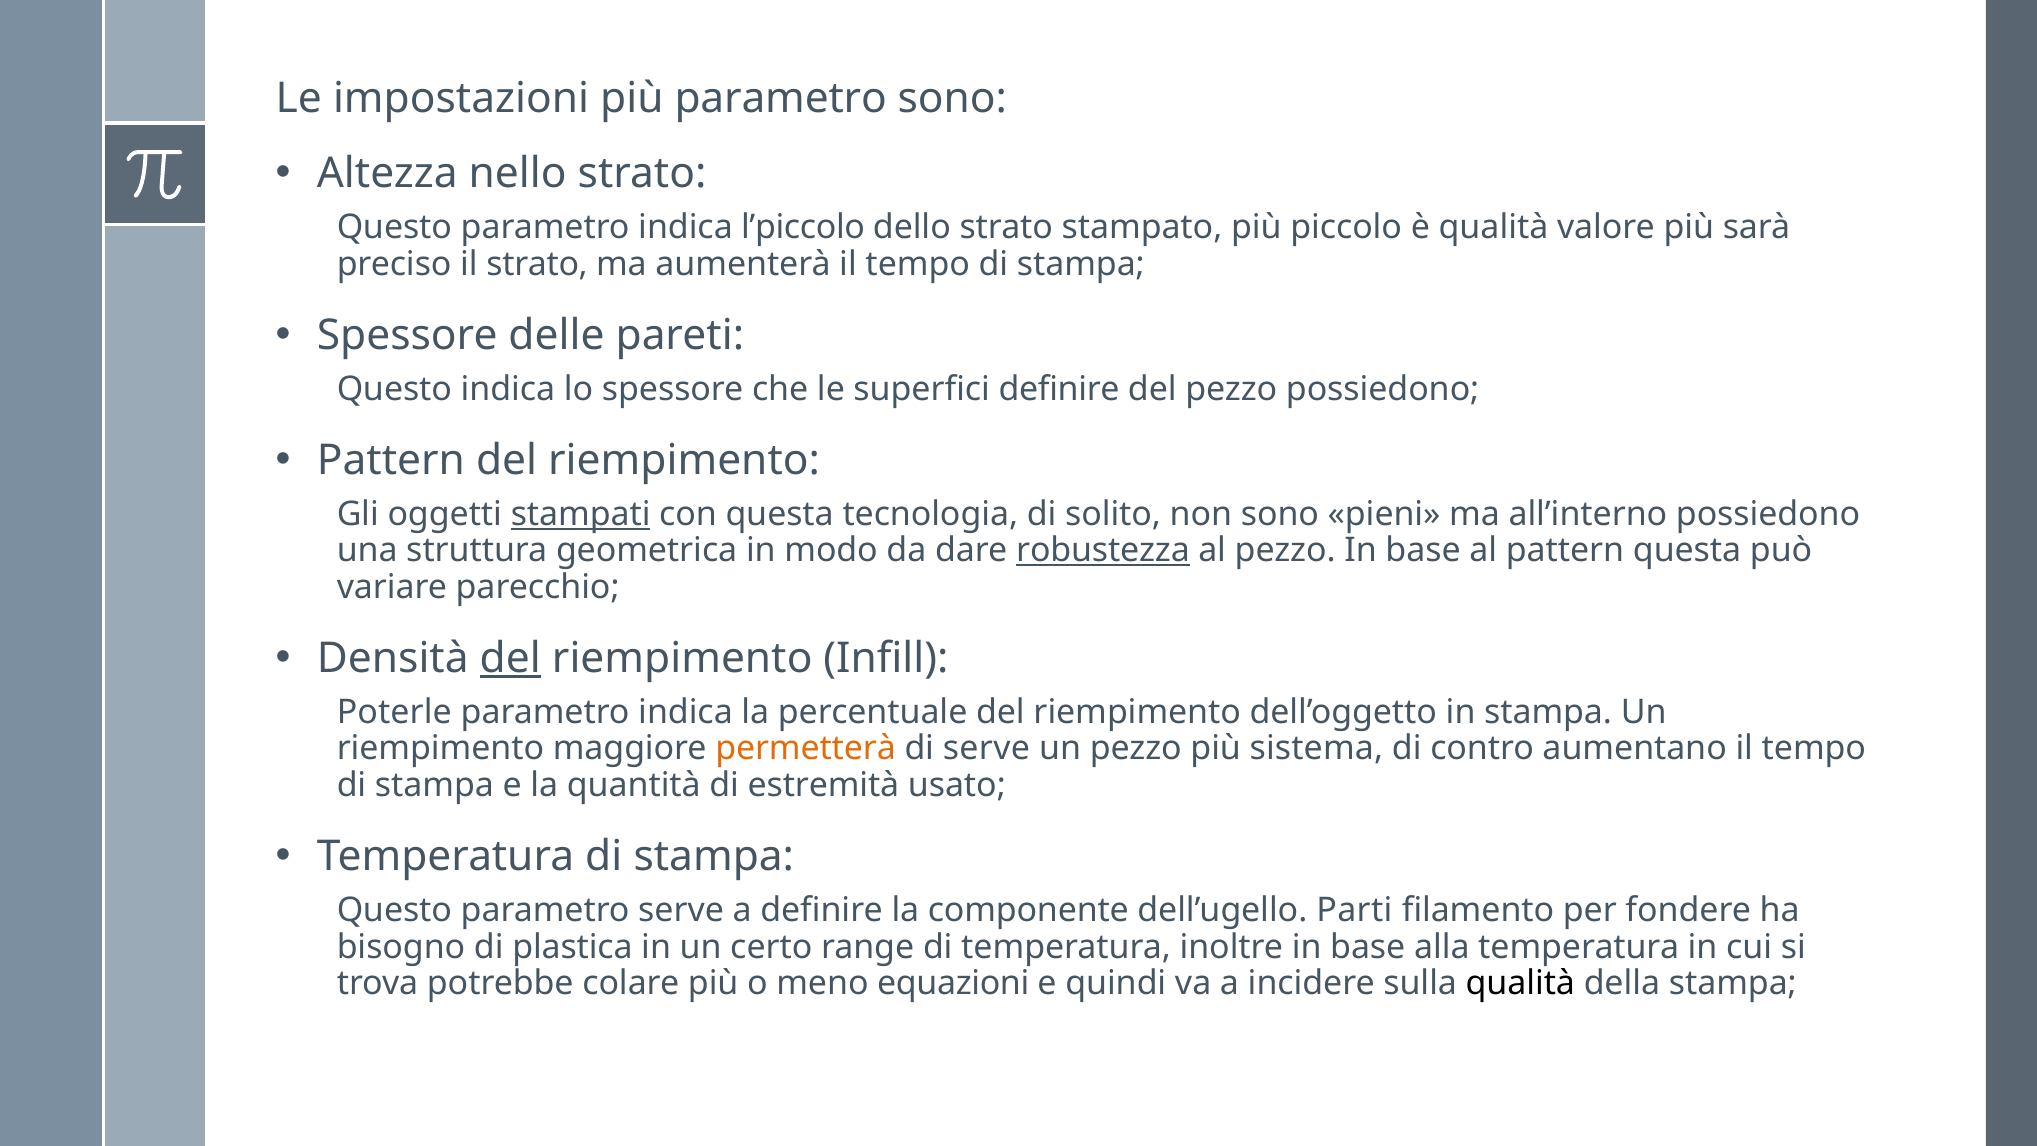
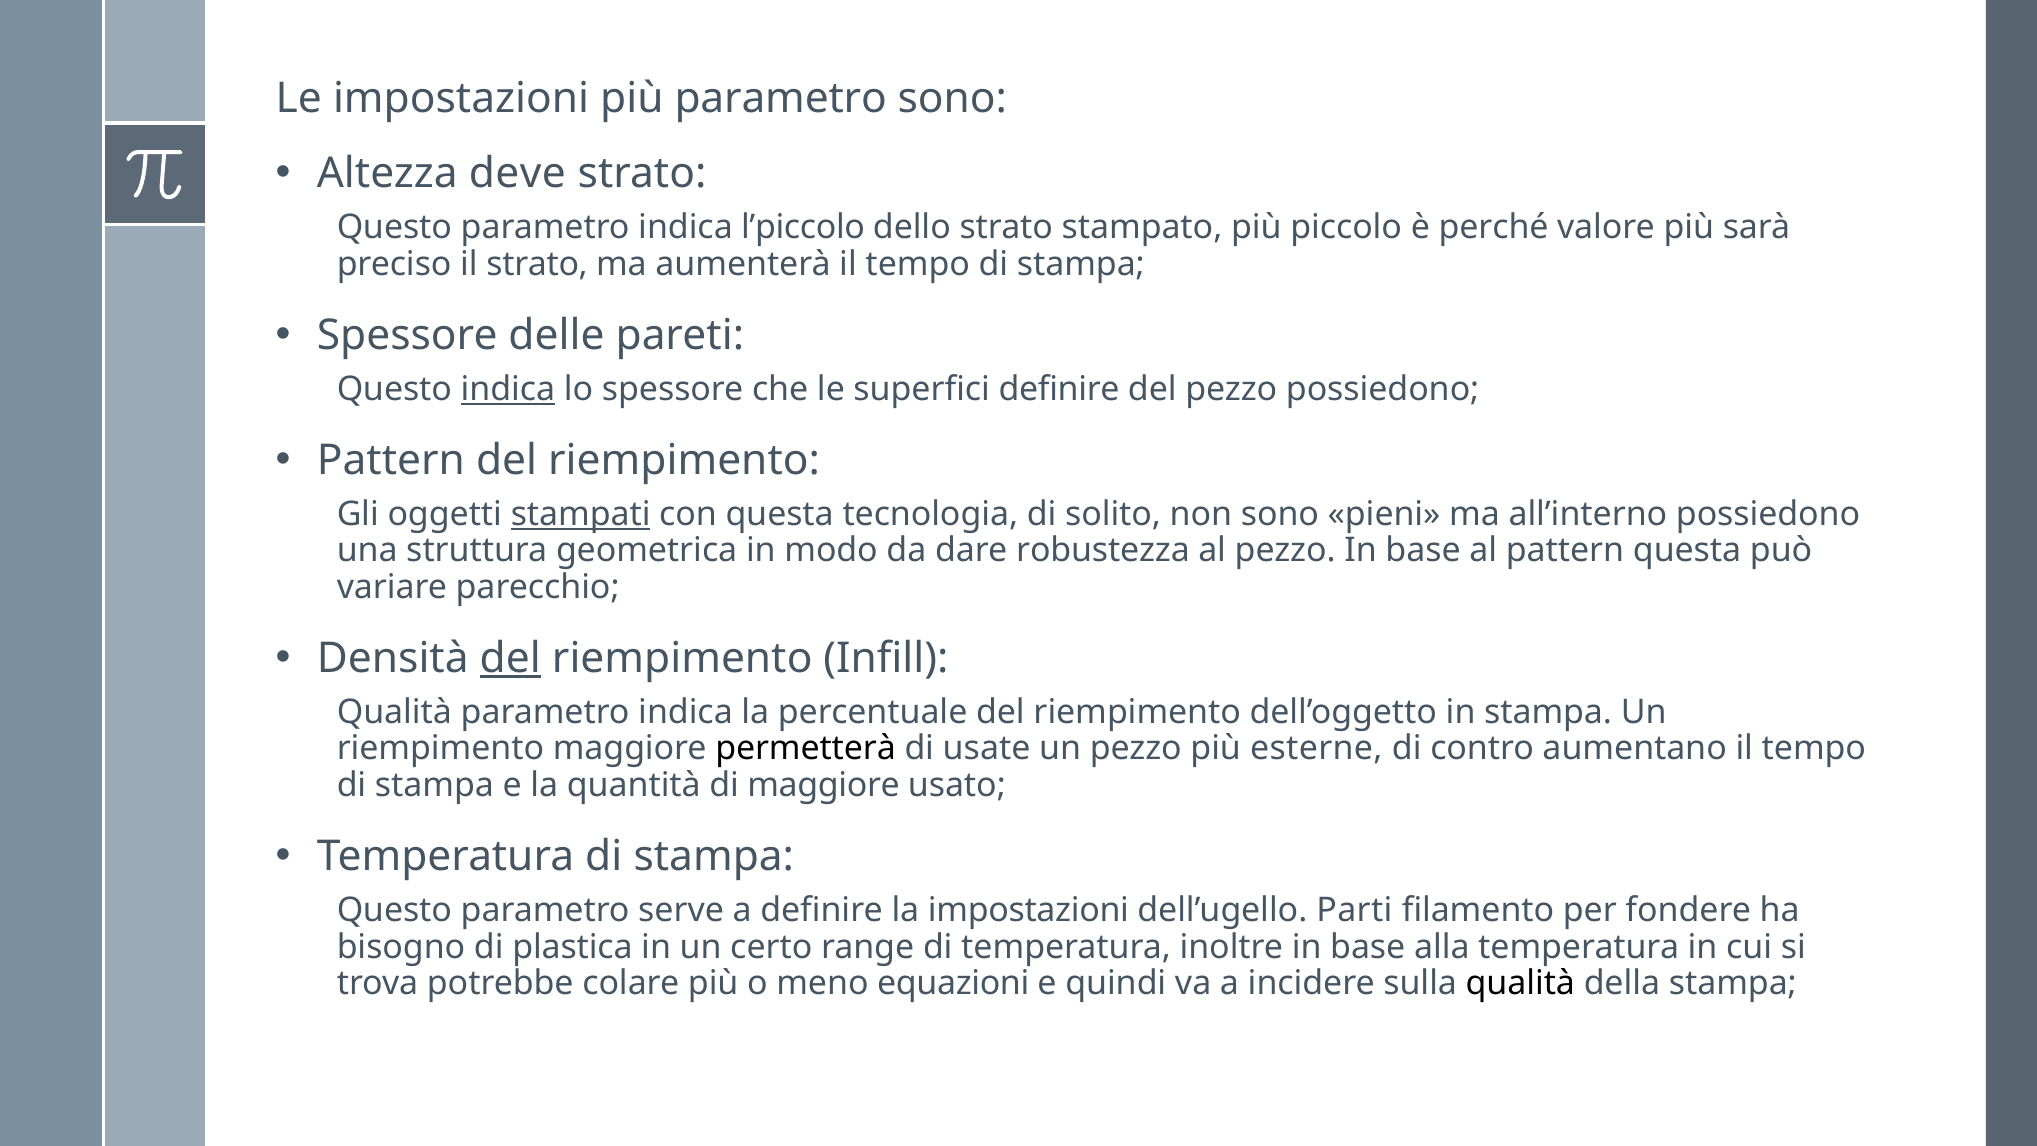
nello: nello -> deve
è qualità: qualità -> perché
indica at (508, 389) underline: none -> present
robustezza underline: present -> none
Poterle at (394, 712): Poterle -> Qualità
permetterà colour: orange -> black
di serve: serve -> usate
sistema: sistema -> esterne
di estremità: estremità -> maggiore
la componente: componente -> impostazioni
